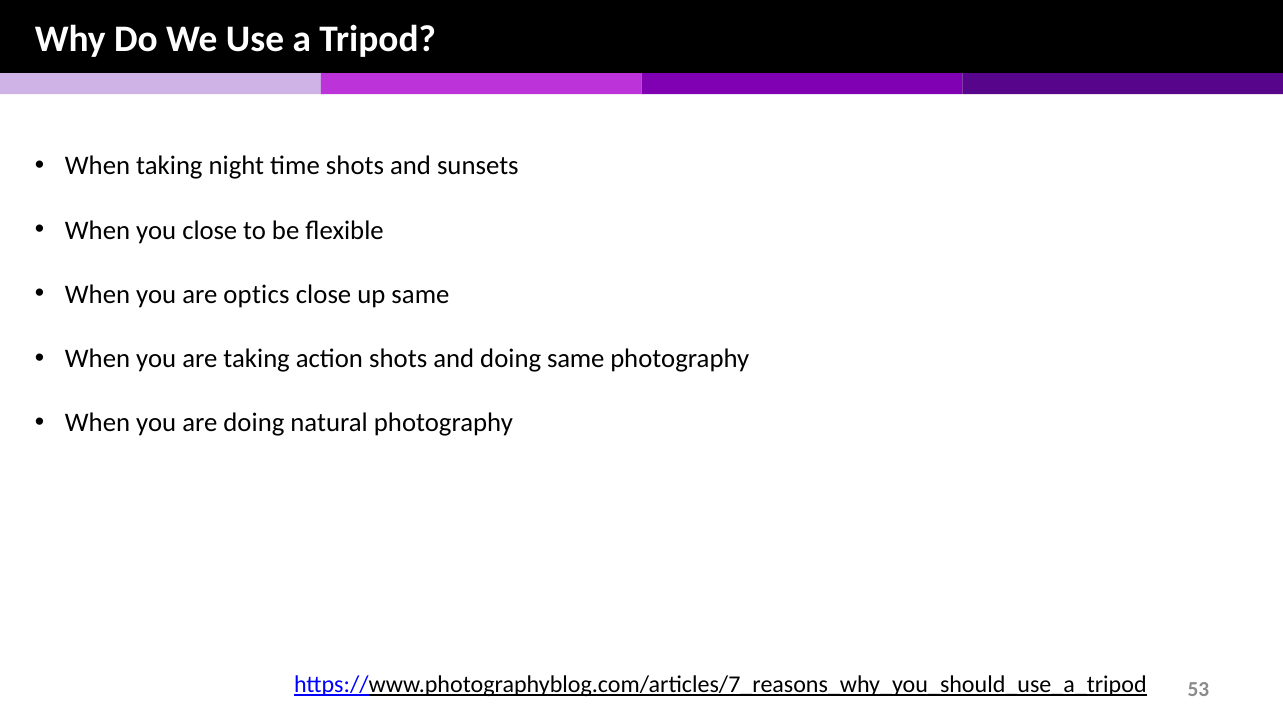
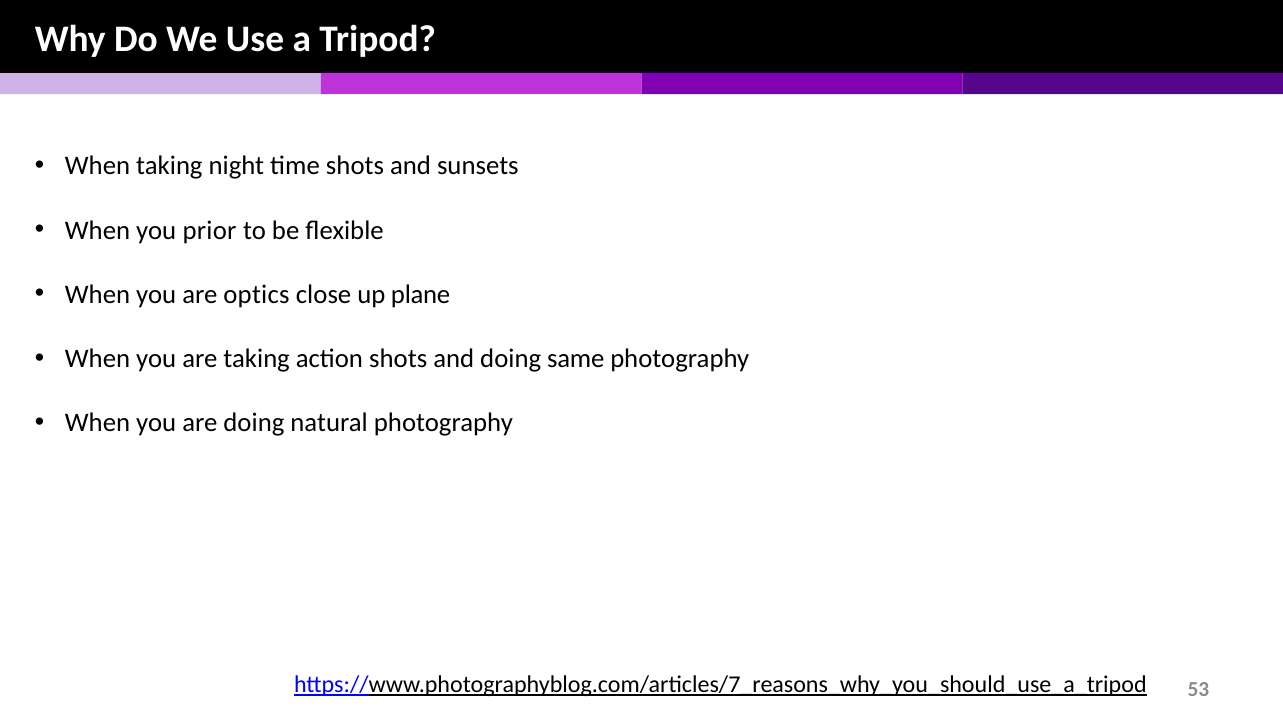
you close: close -> prior
up same: same -> plane
